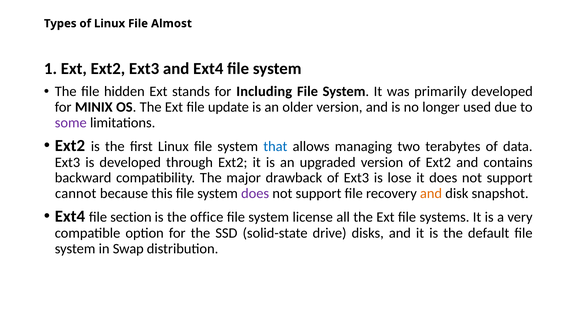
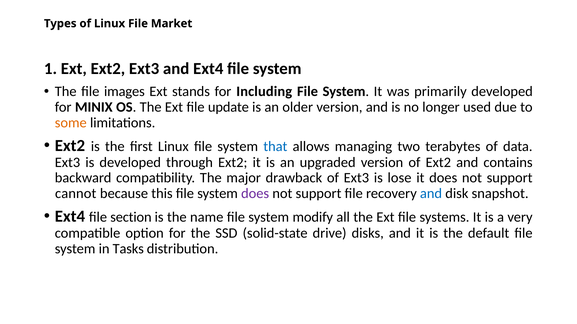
Almost: Almost -> Market
hidden: hidden -> images
some colour: purple -> orange
and at (431, 194) colour: orange -> blue
office: office -> name
license: license -> modify
Swap: Swap -> Tasks
